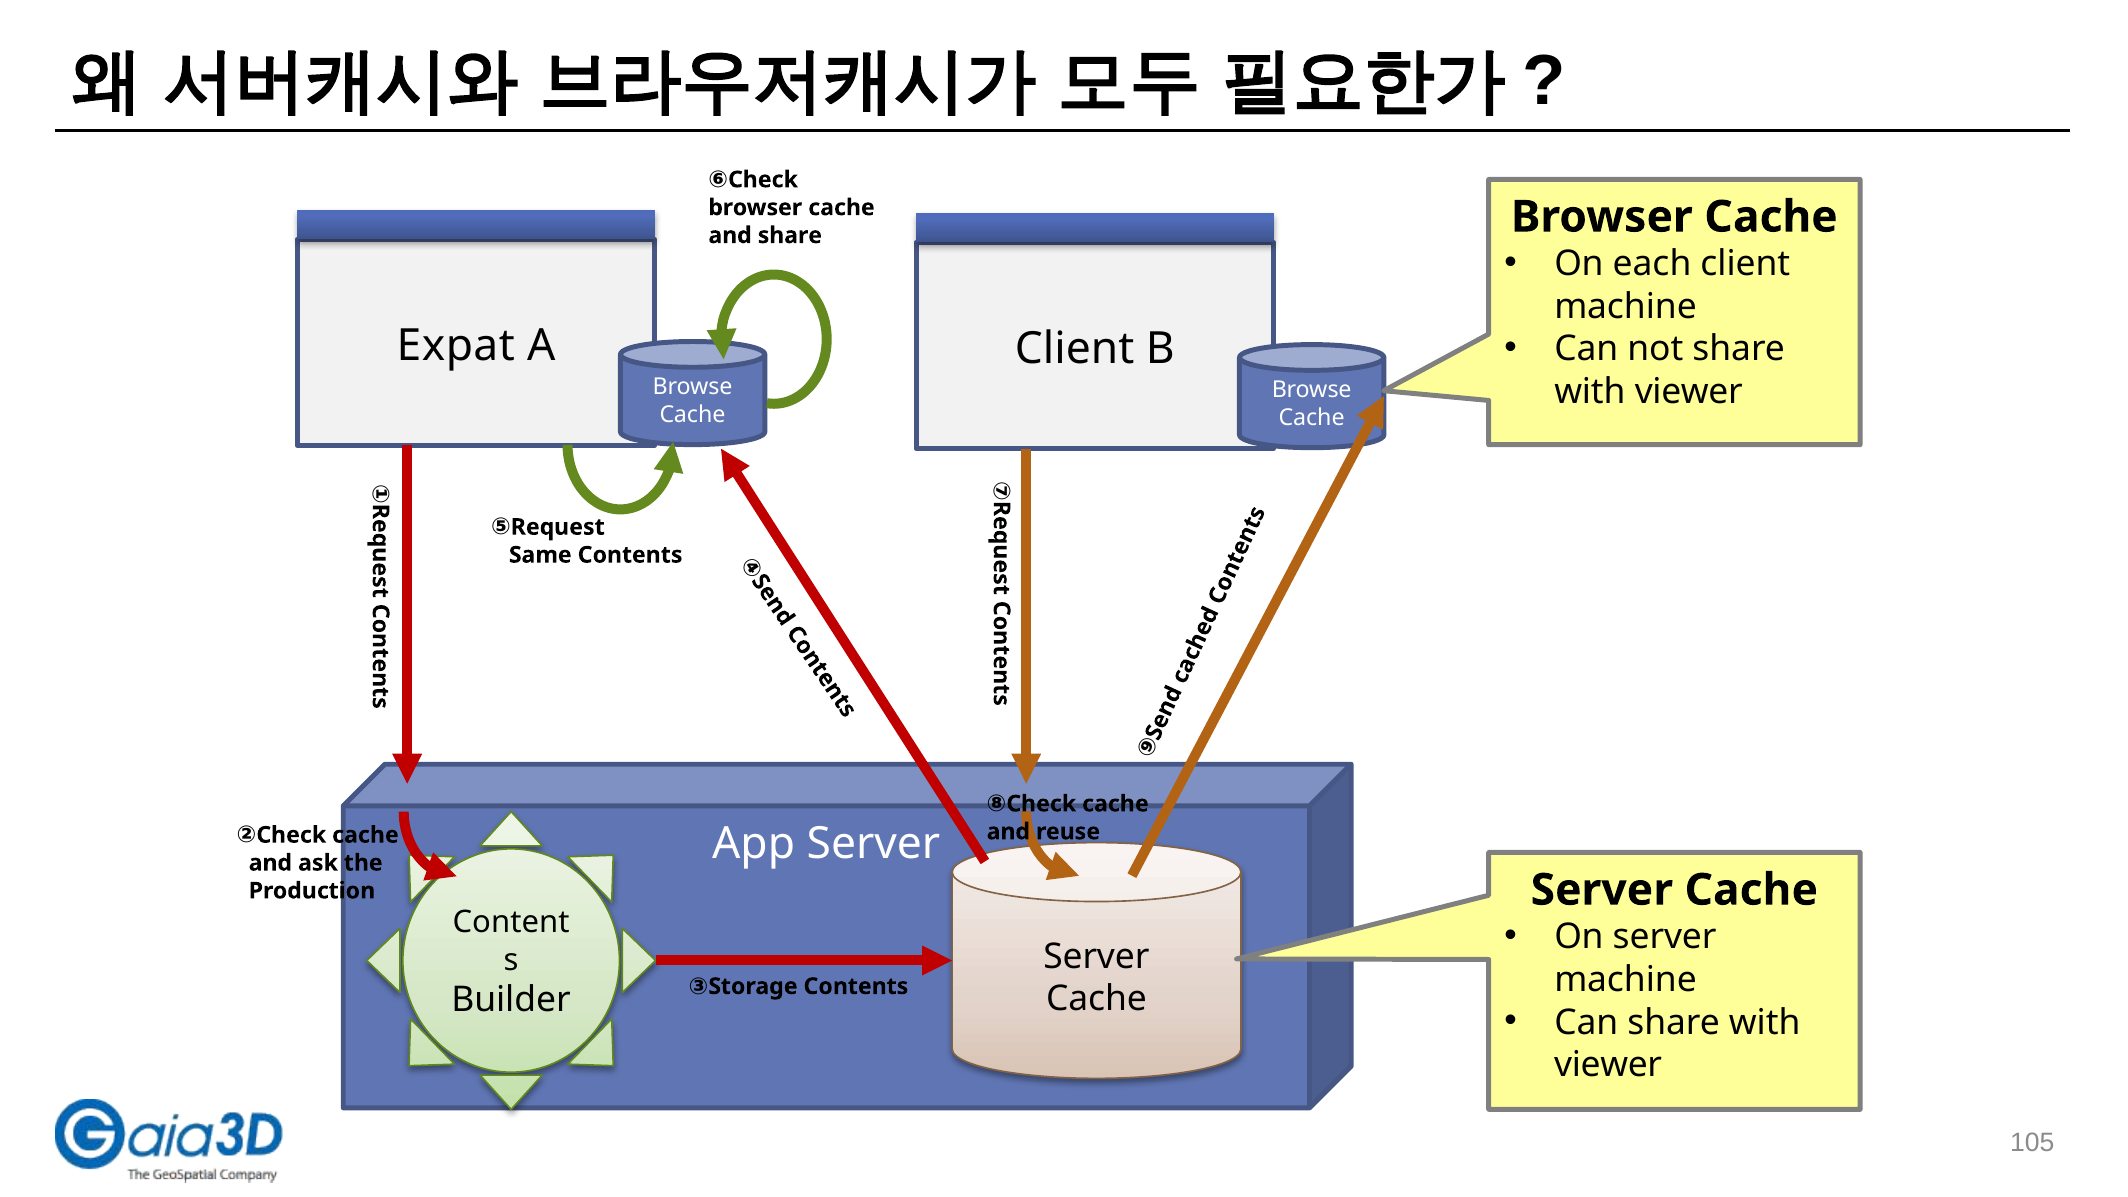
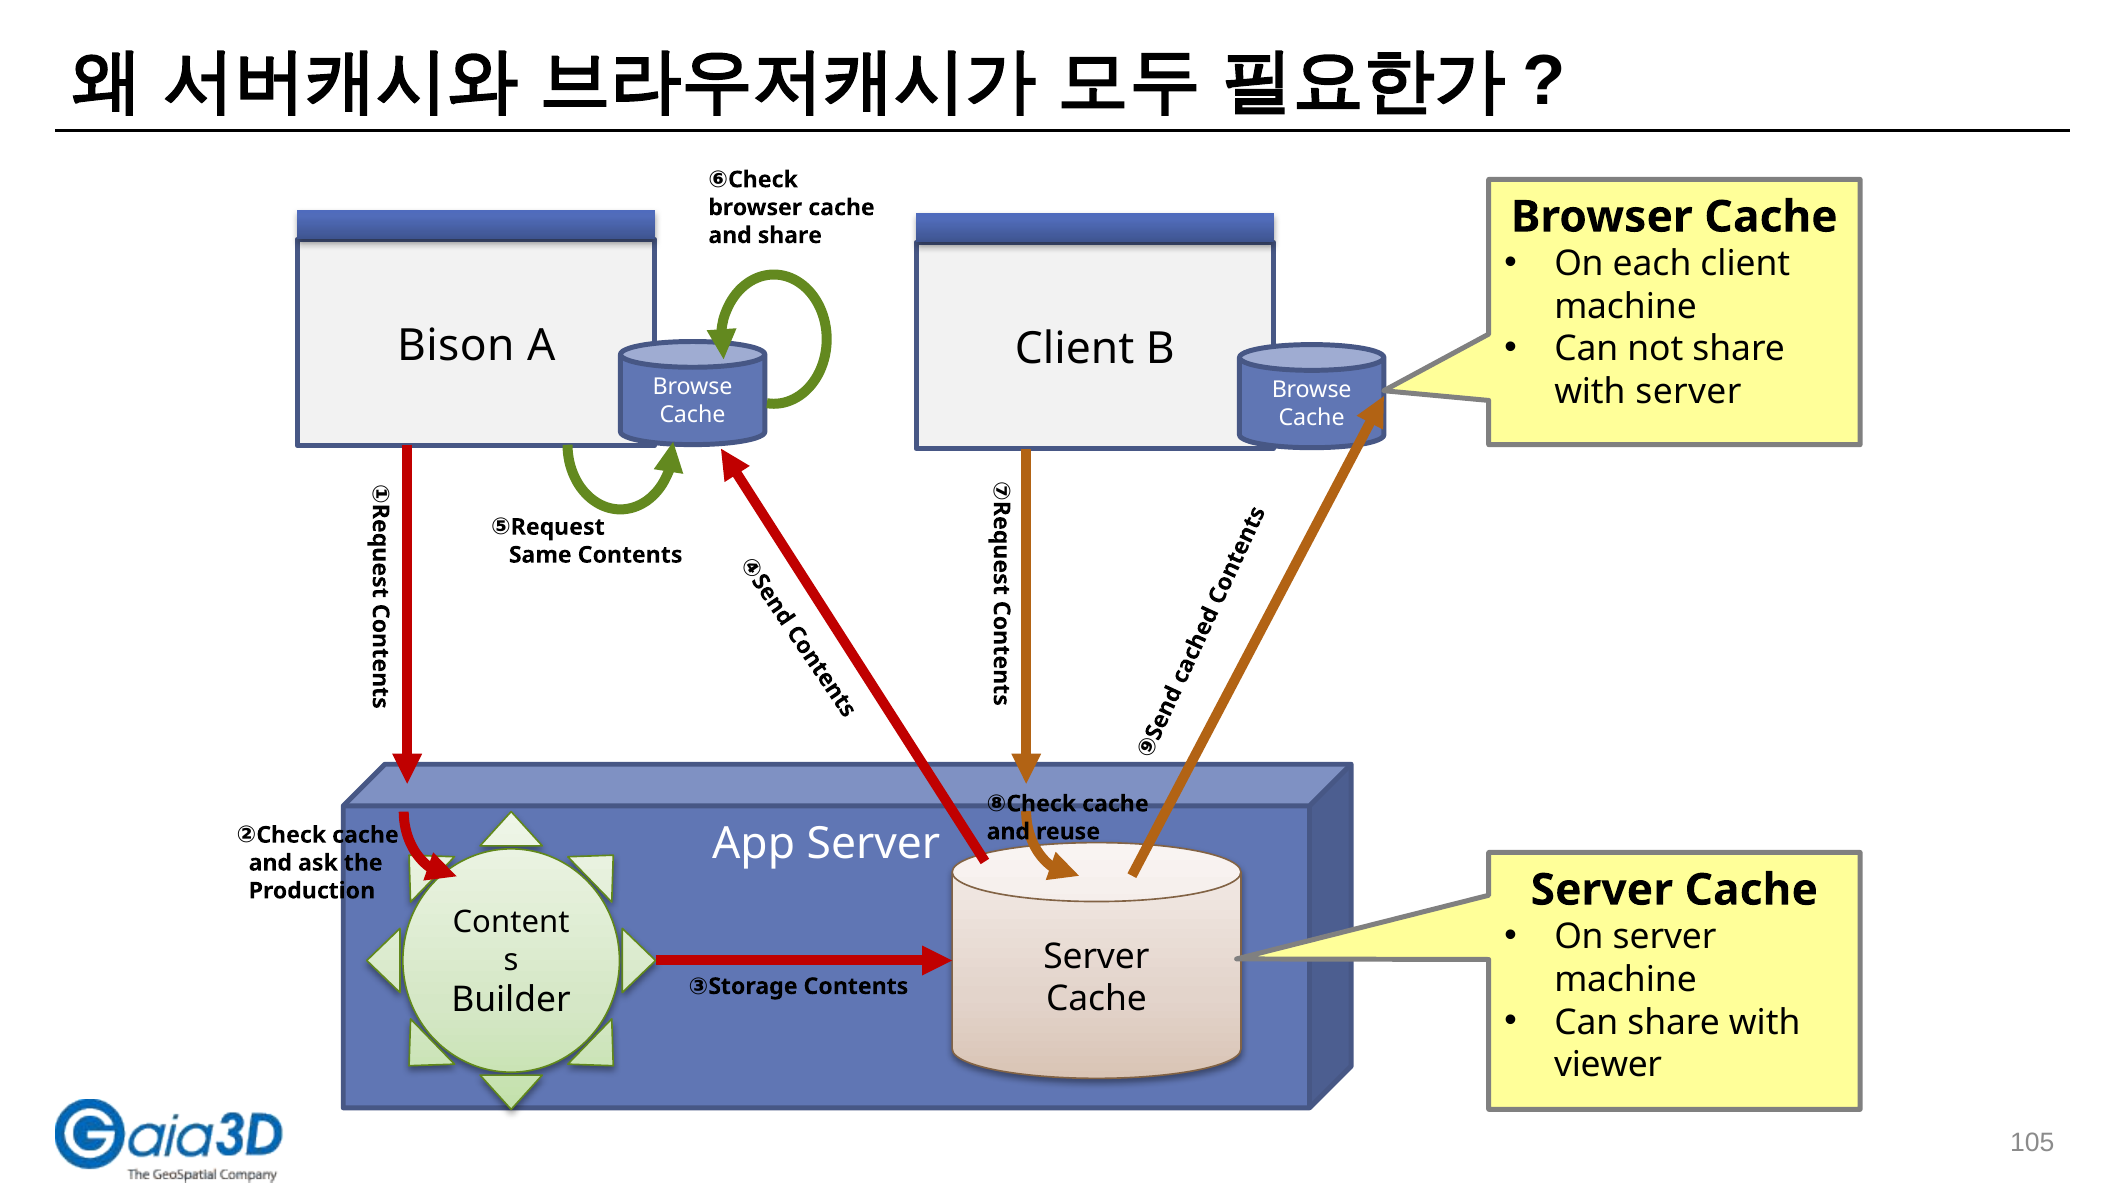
Expat: Expat -> Bison
viewer at (1689, 392): viewer -> server
